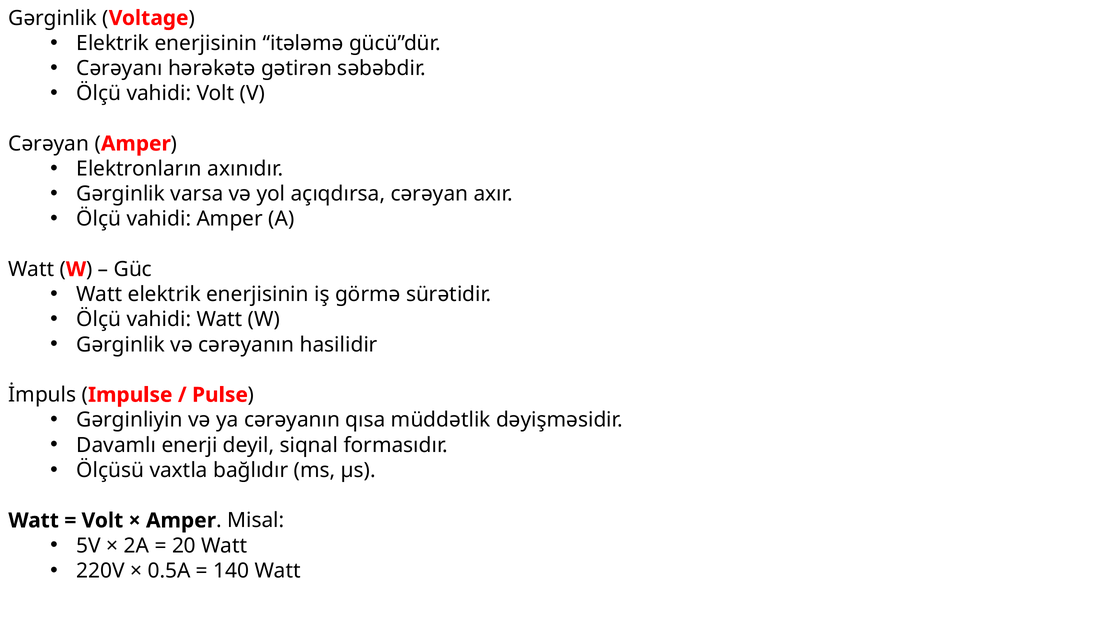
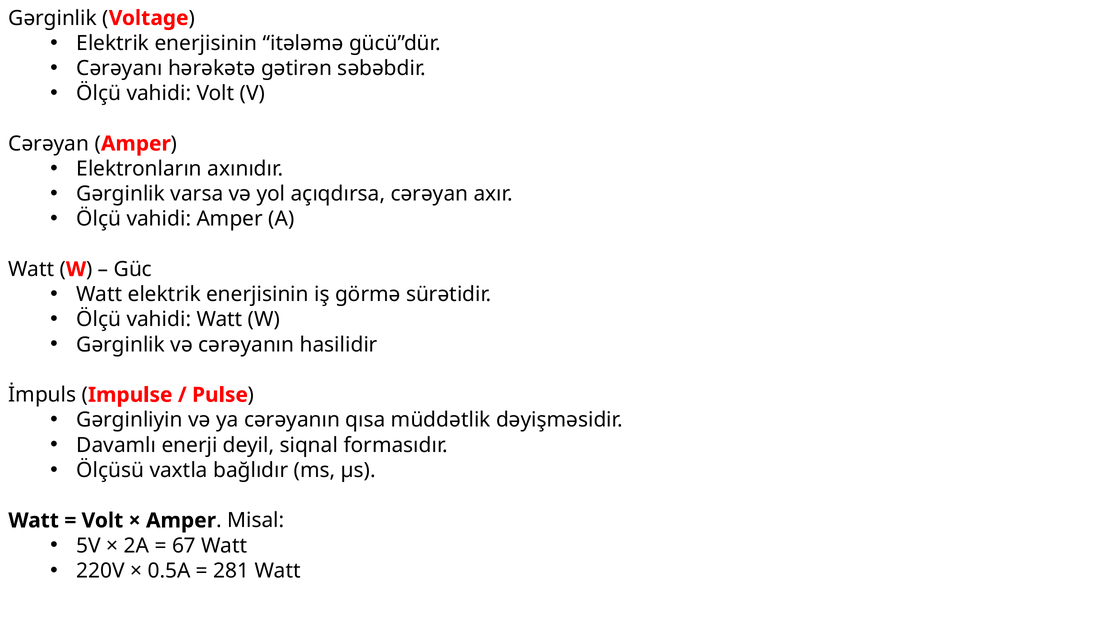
20: 20 -> 67
140: 140 -> 281
